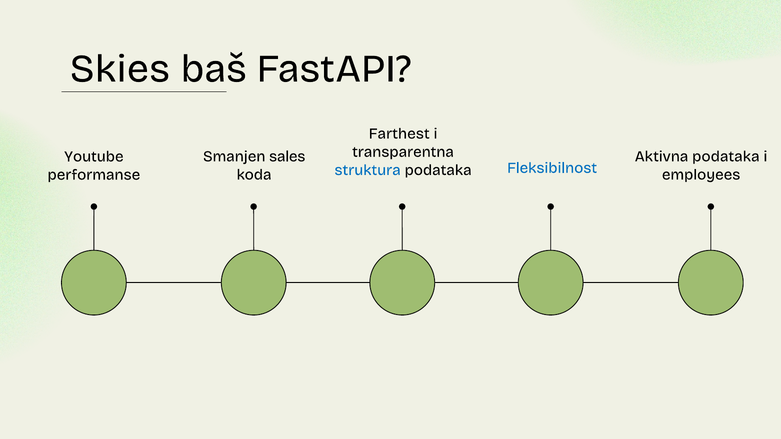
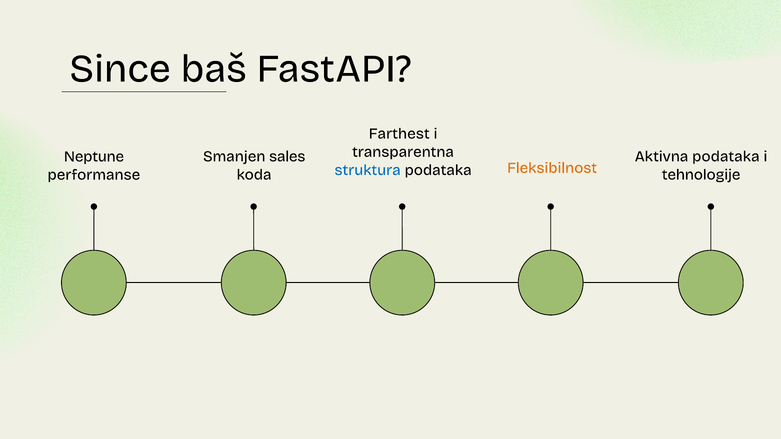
Skies: Skies -> Since
Youtube: Youtube -> Neptune
Fleksibilnost colour: blue -> orange
employees: employees -> tehnologije
